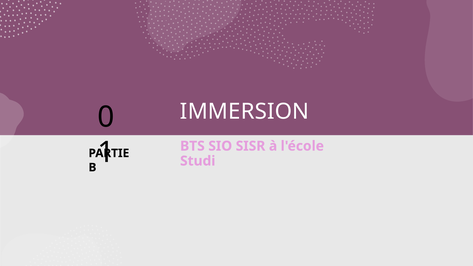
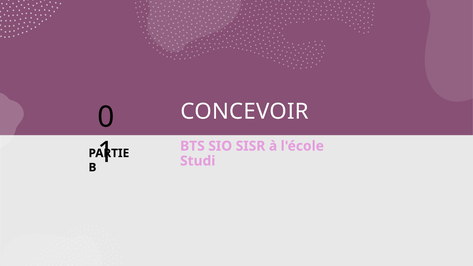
IMMERSION: IMMERSION -> CONCEVOIR
